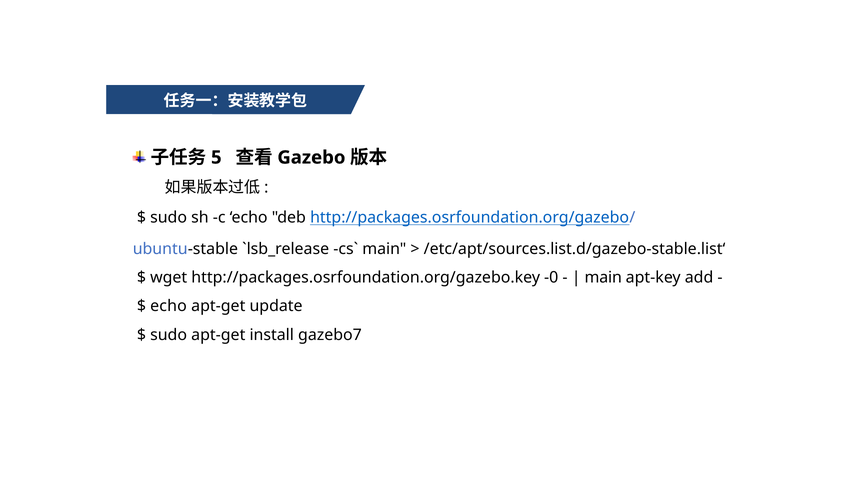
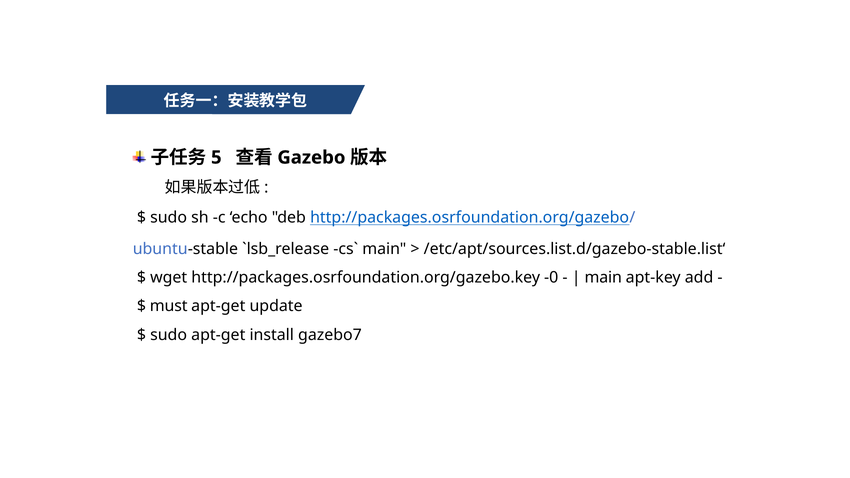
echo at (169, 306): echo -> must
